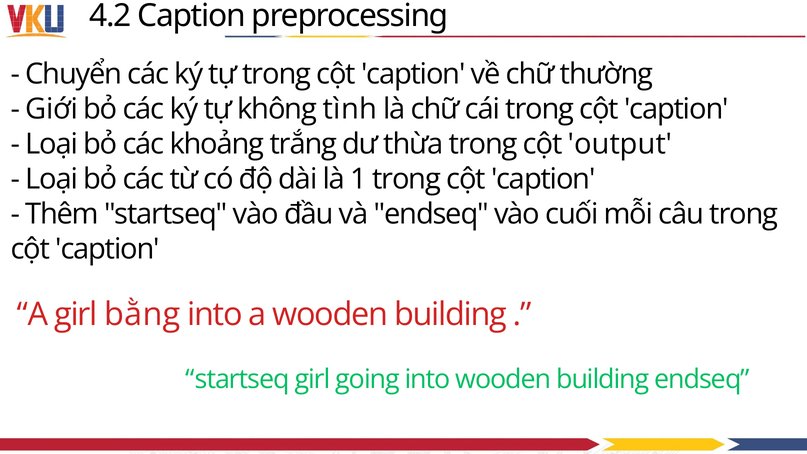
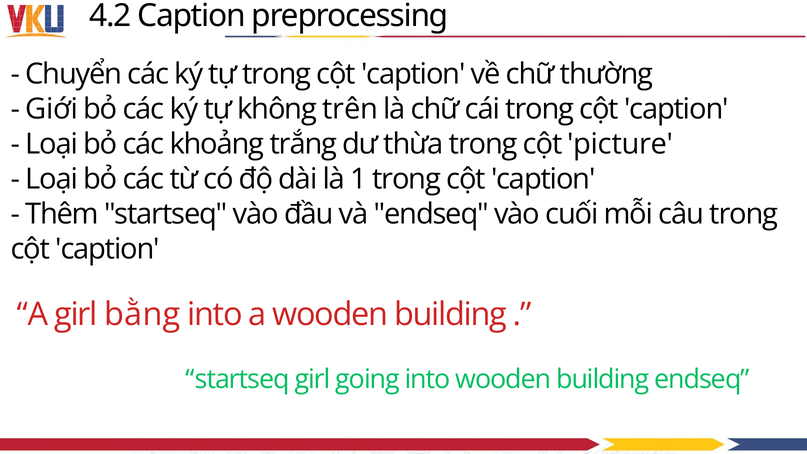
tình: tình -> trên
output: output -> picture
